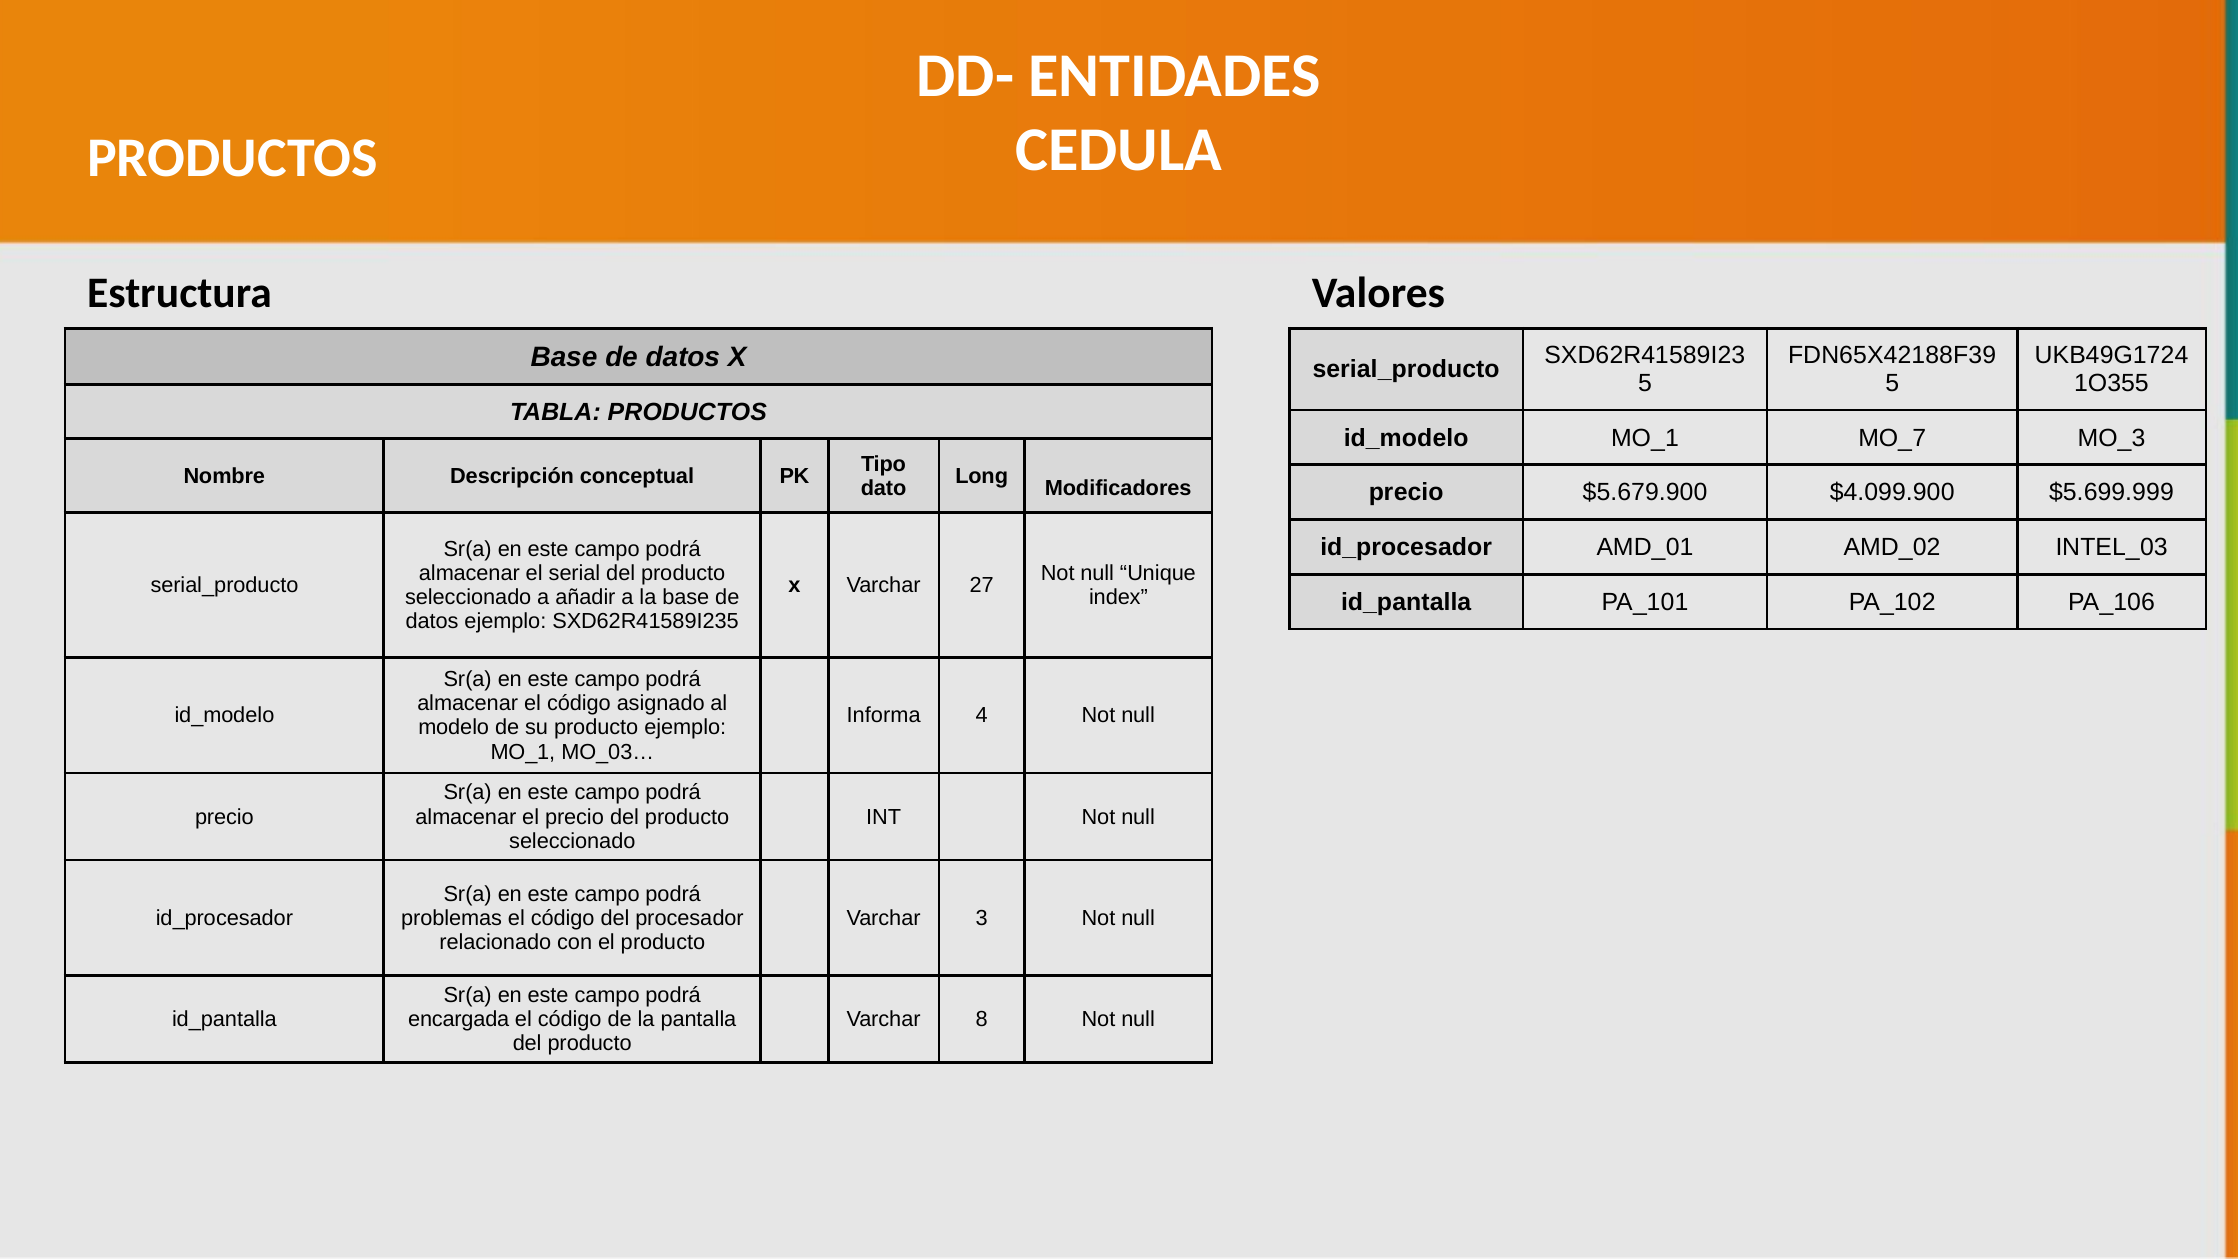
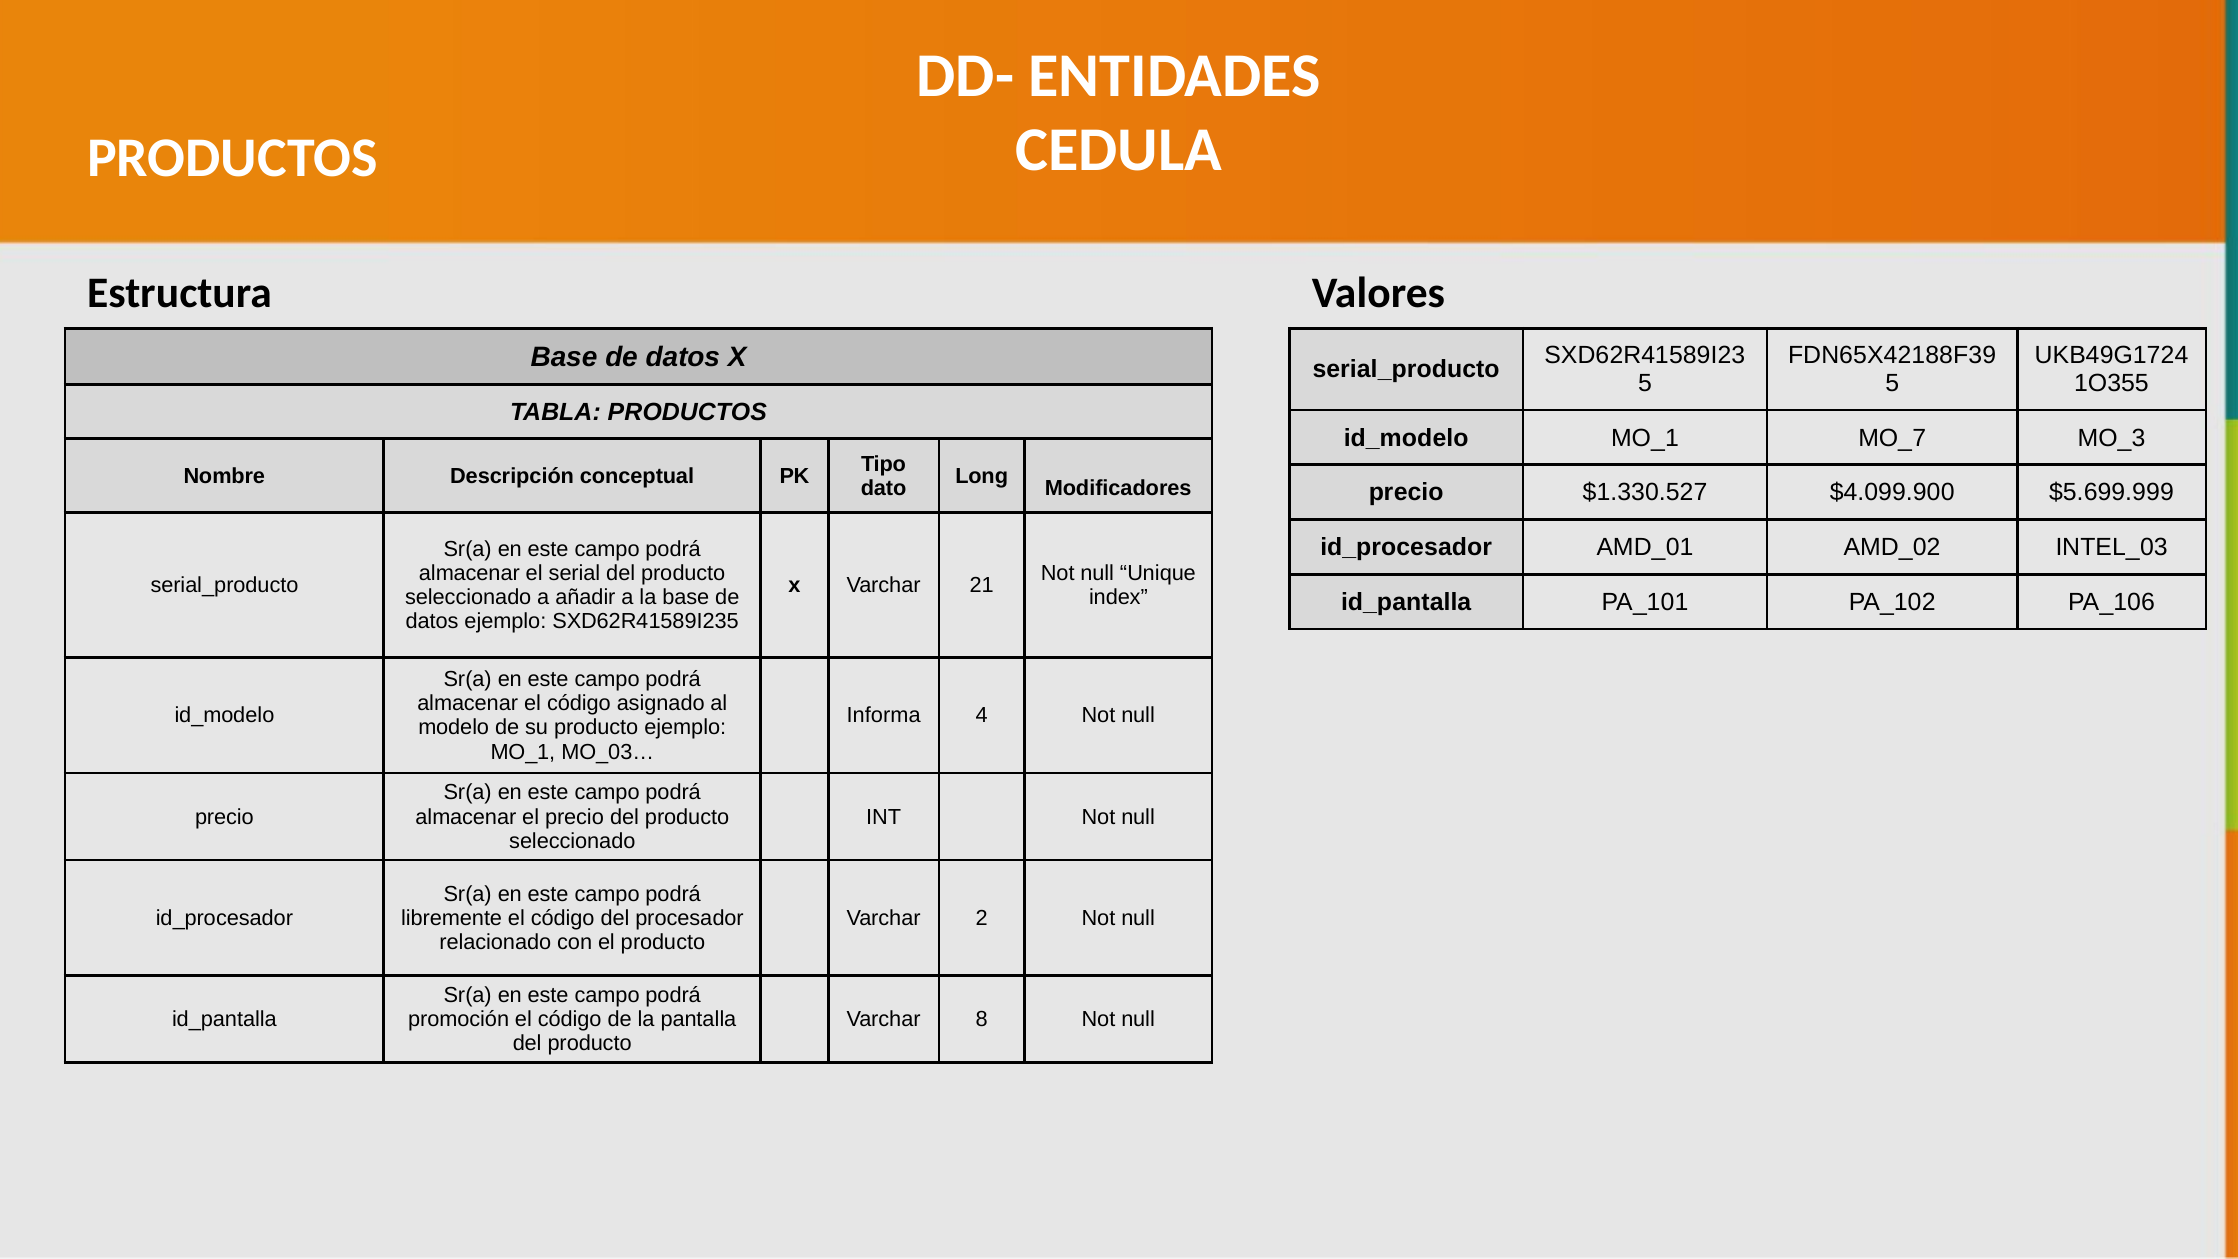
$5.679.900: $5.679.900 -> $1.330.527
27: 27 -> 21
problemas: problemas -> libremente
3: 3 -> 2
encargada: encargada -> promoción
